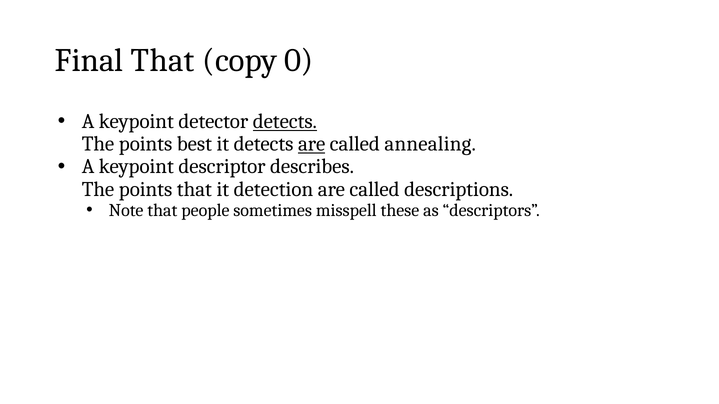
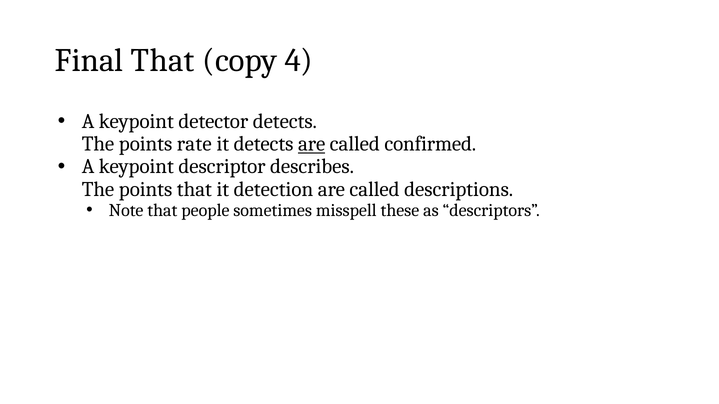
0: 0 -> 4
detects at (285, 122) underline: present -> none
best: best -> rate
annealing: annealing -> confirmed
